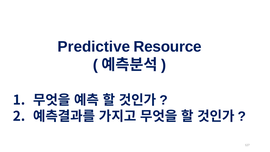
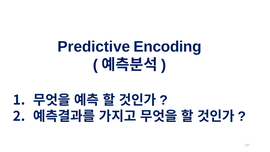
Resource: Resource -> Encoding
